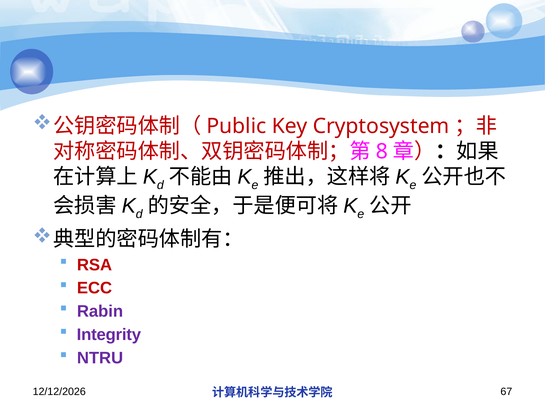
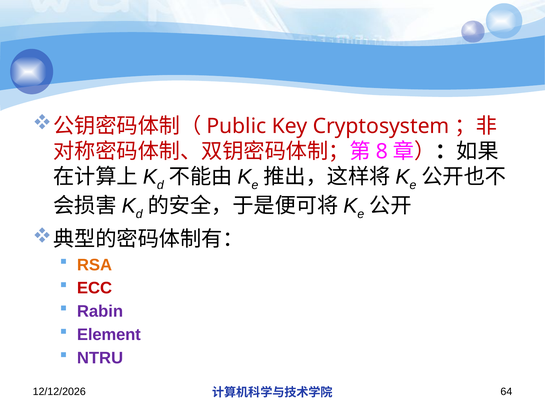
RSA colour: red -> orange
Integrity: Integrity -> Element
67: 67 -> 64
